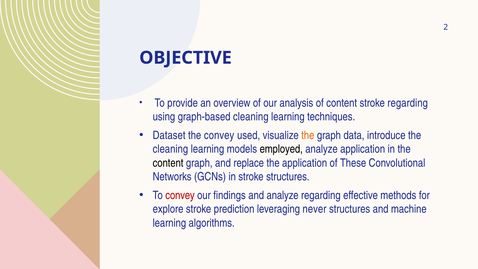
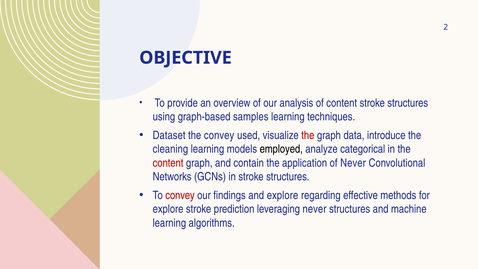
content stroke regarding: regarding -> structures
graph-based cleaning: cleaning -> samples
the at (308, 135) colour: orange -> red
analyze application: application -> categorical
content at (168, 163) colour: black -> red
replace: replace -> contain
of These: These -> Never
and analyze: analyze -> explore
